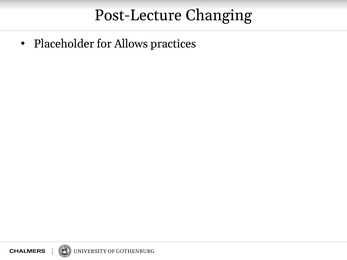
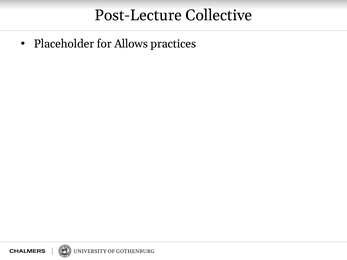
Changing: Changing -> Collective
